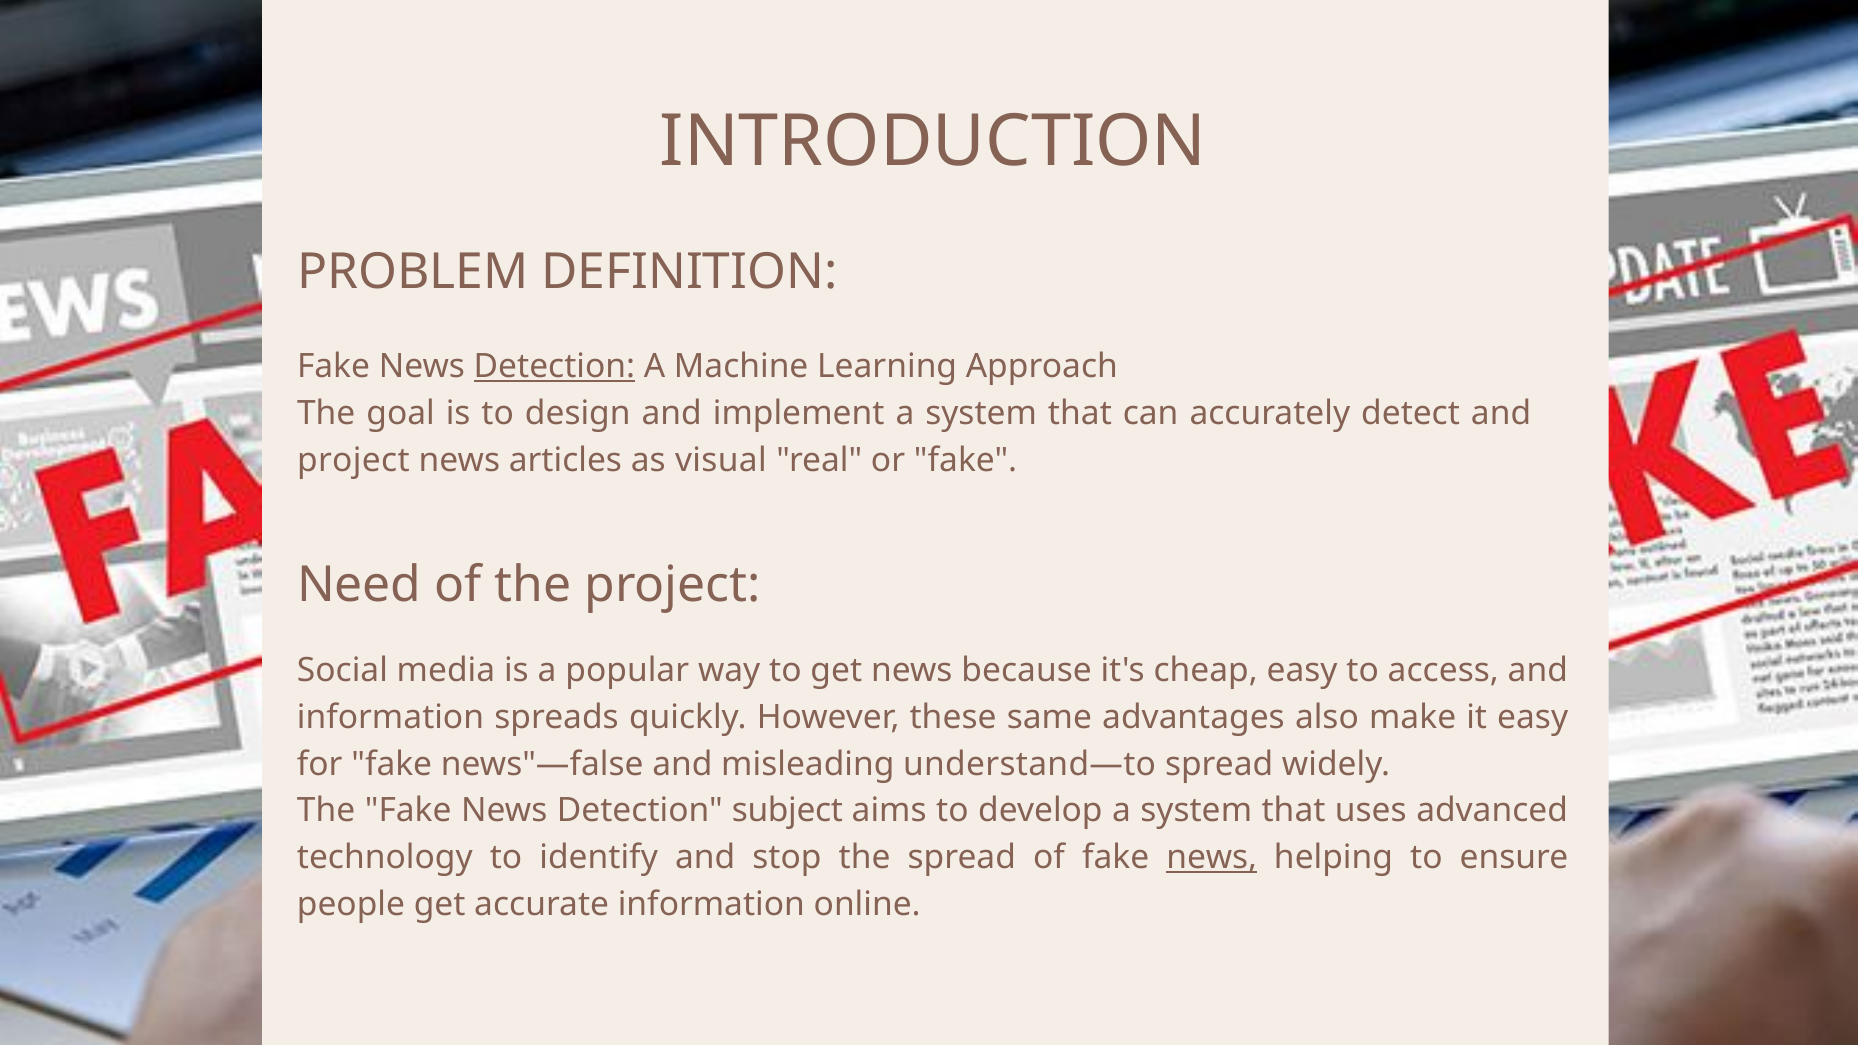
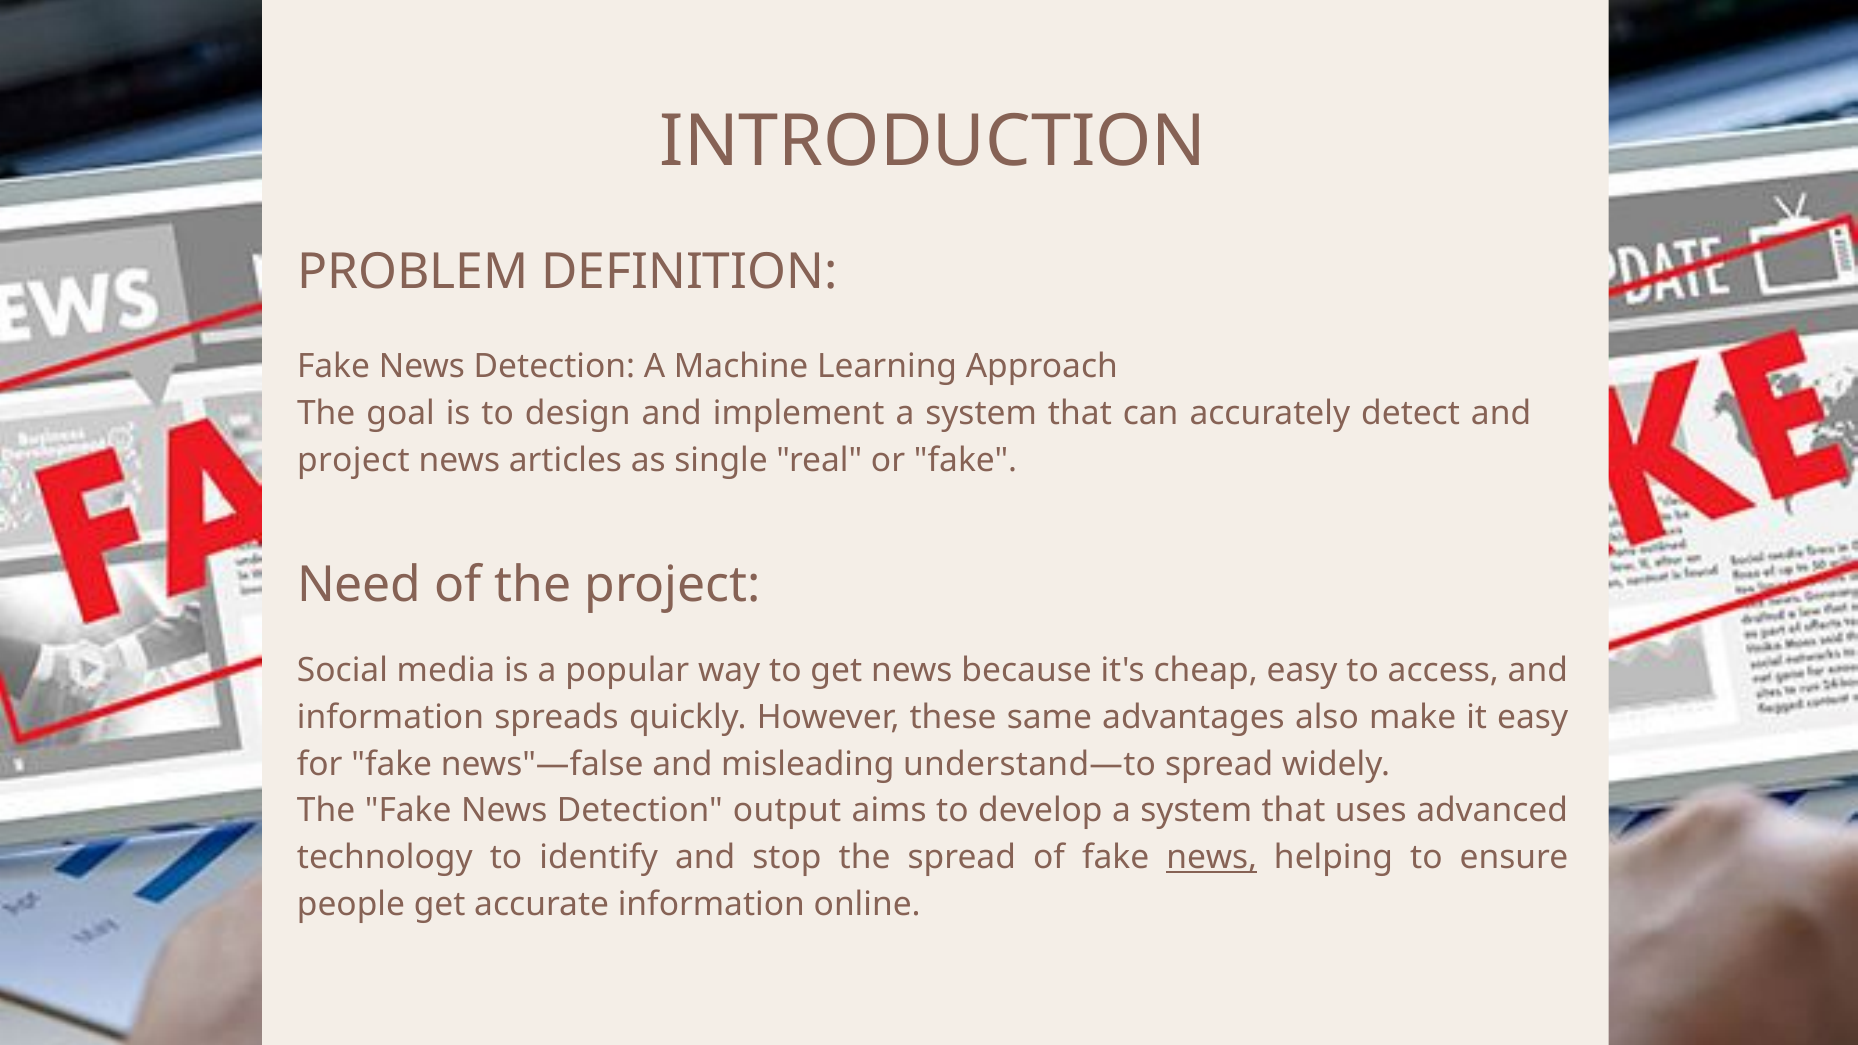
Detection at (554, 367) underline: present -> none
visual: visual -> single
subject: subject -> output
